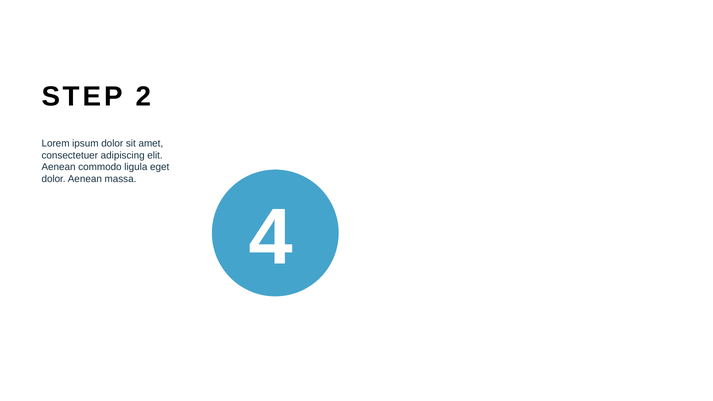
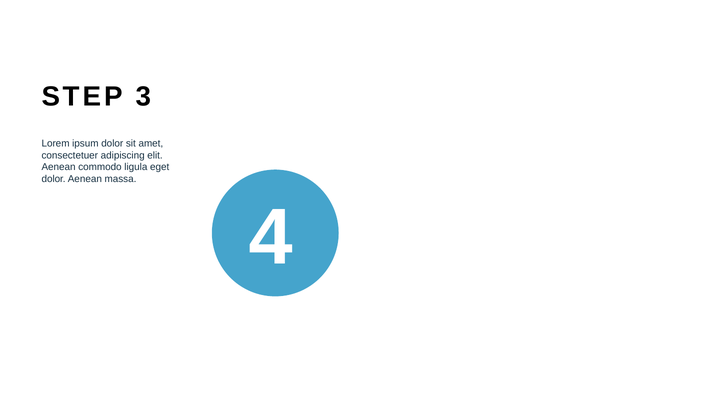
2: 2 -> 3
